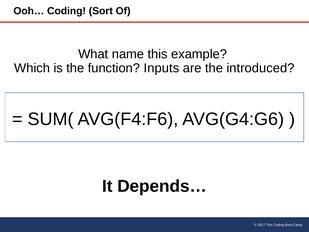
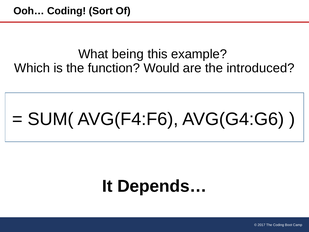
name: name -> being
Inputs: Inputs -> Would
